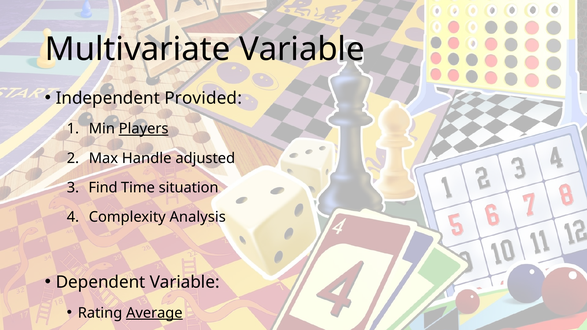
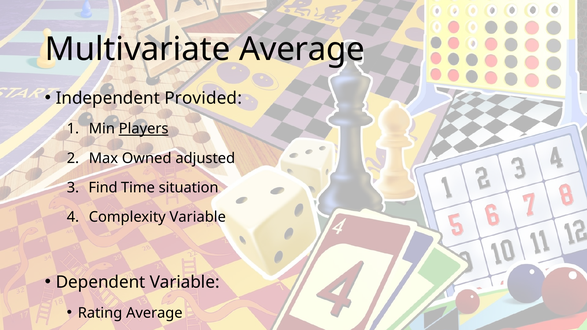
Multivariate Variable: Variable -> Average
Handle: Handle -> Owned
Complexity Analysis: Analysis -> Variable
Average at (154, 313) underline: present -> none
